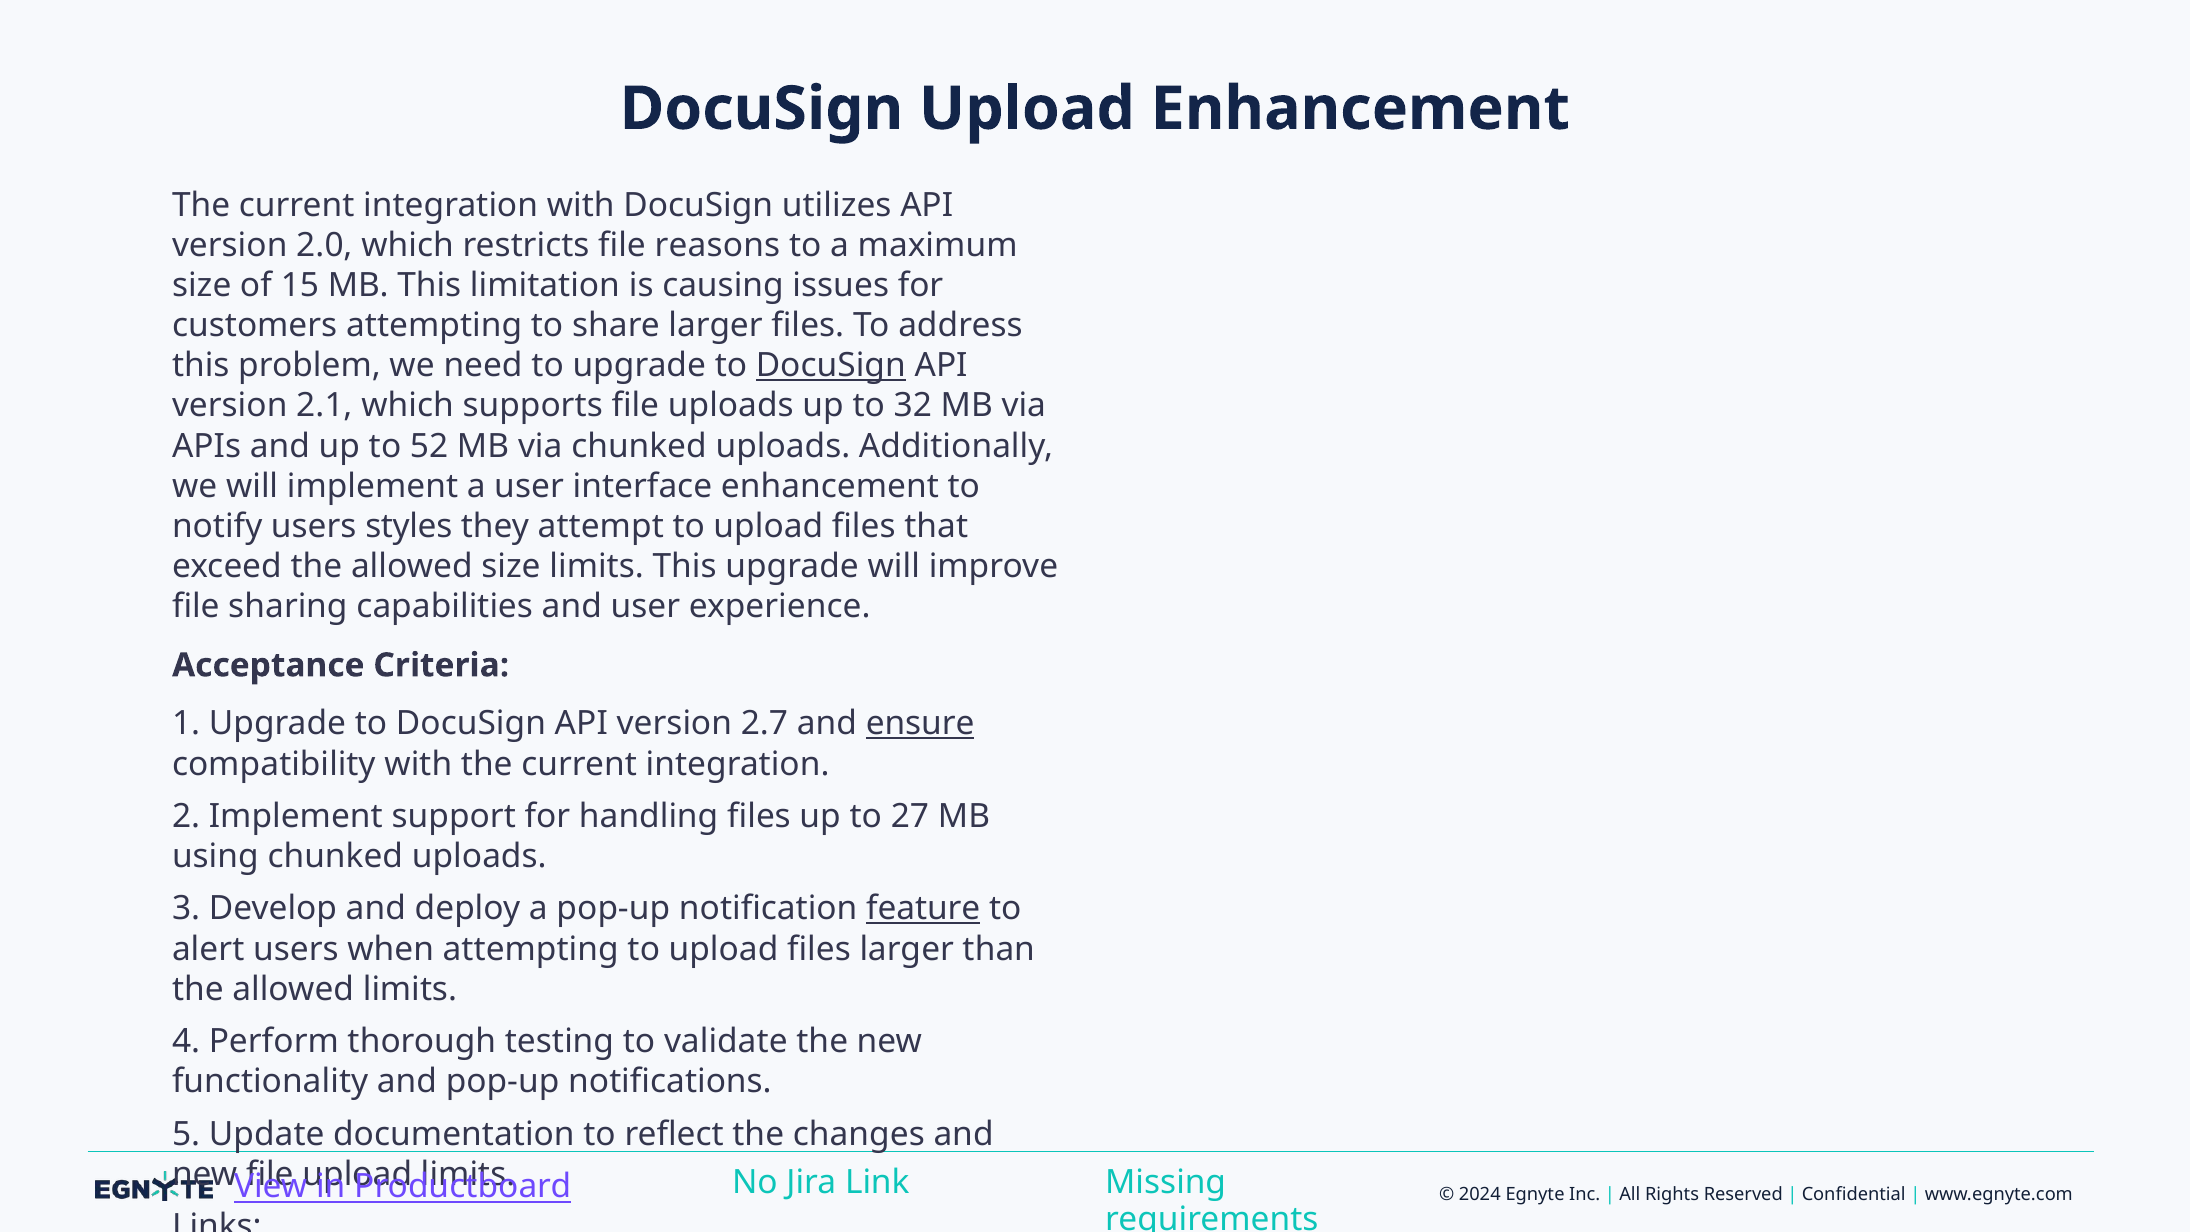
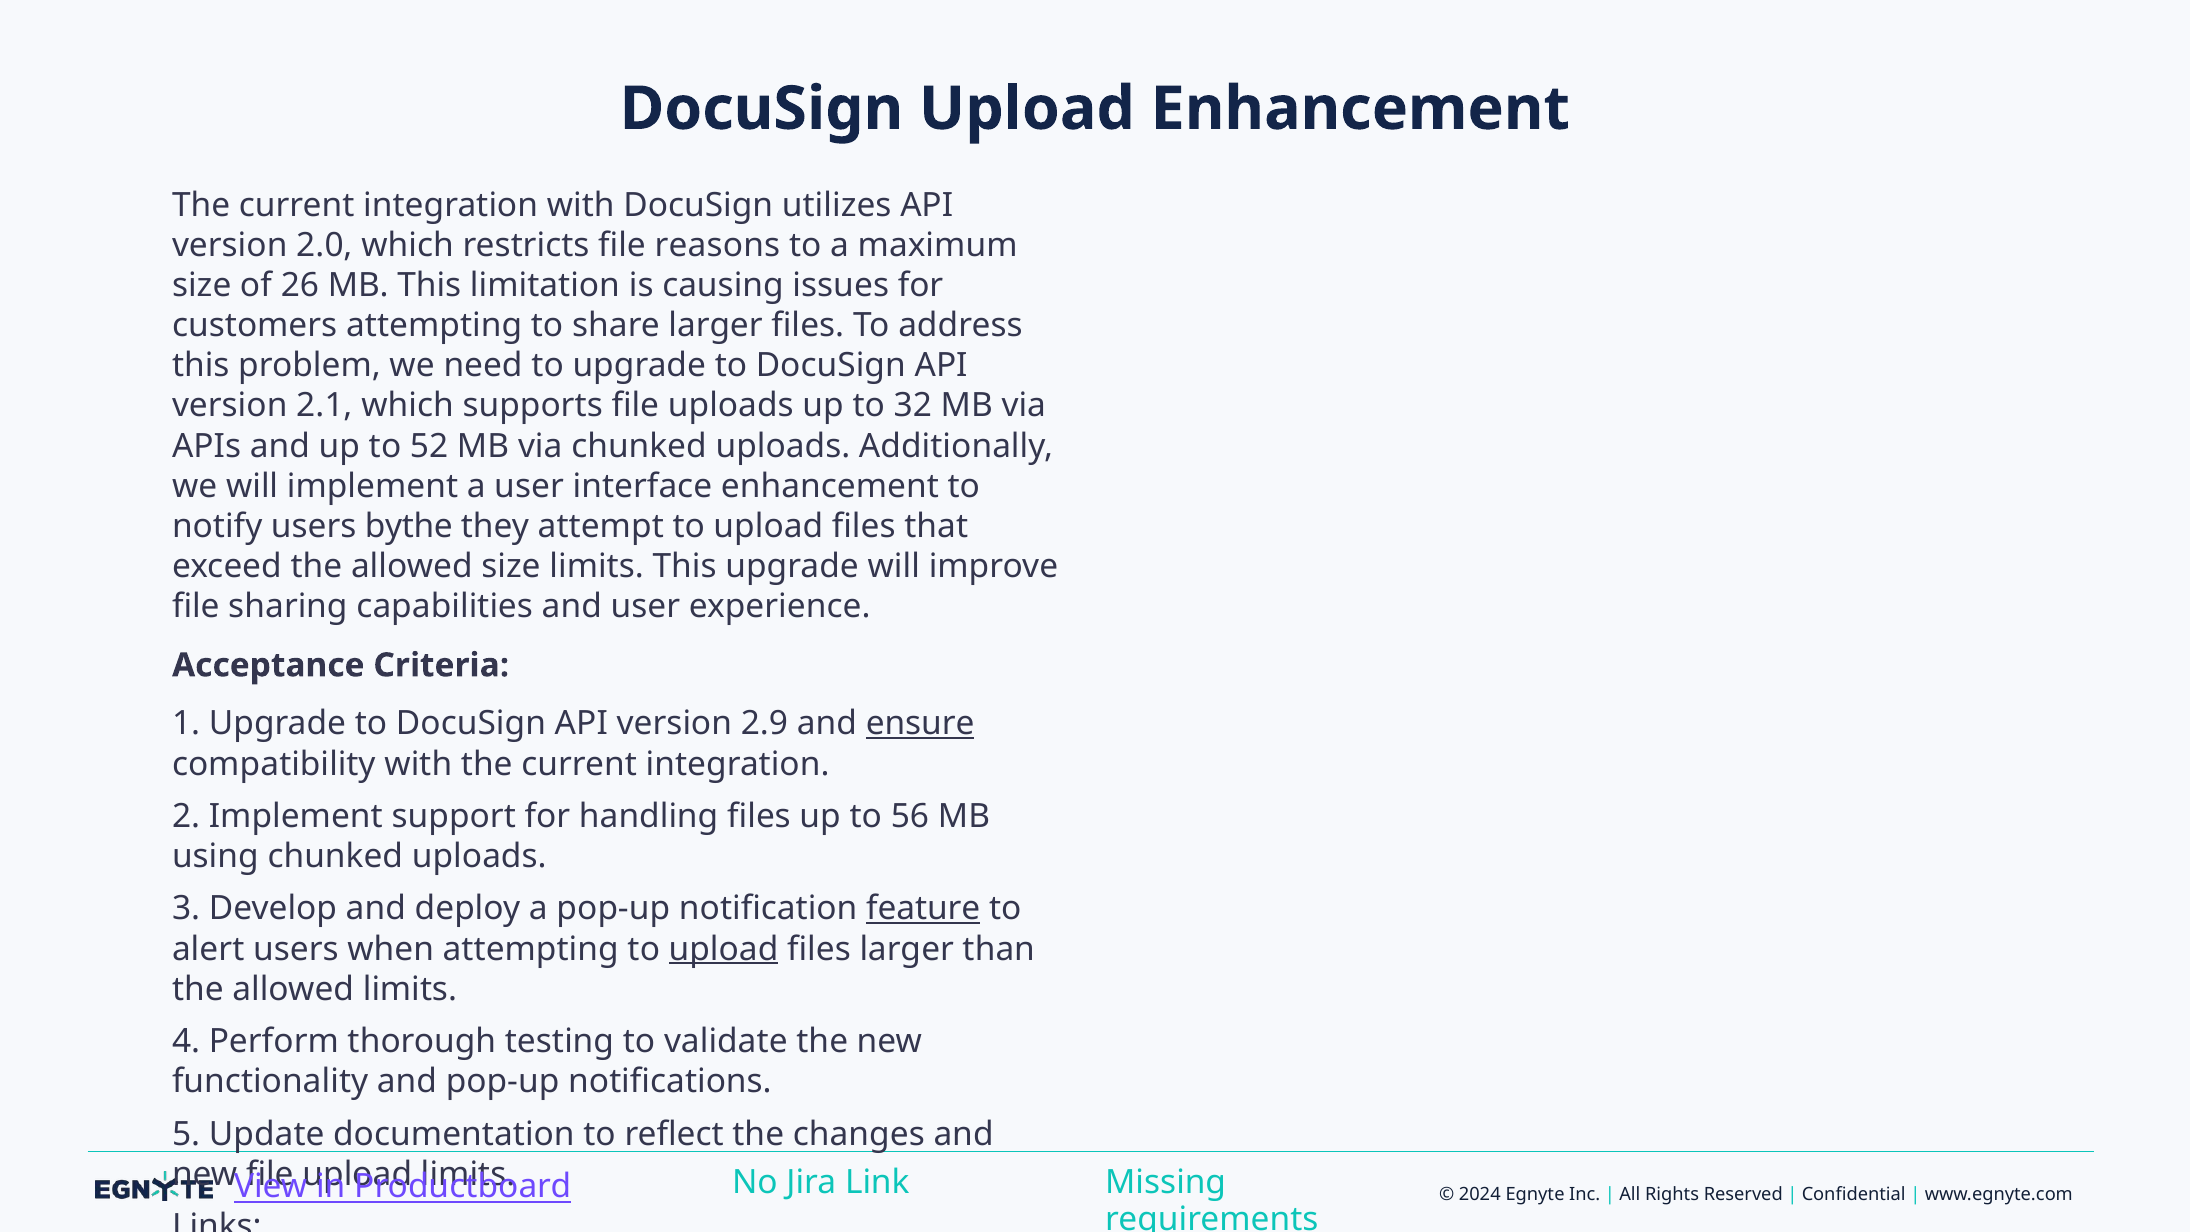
15: 15 -> 26
DocuSign at (831, 366) underline: present -> none
styles: styles -> bythe
2.7: 2.7 -> 2.9
27: 27 -> 56
upload at (723, 949) underline: none -> present
